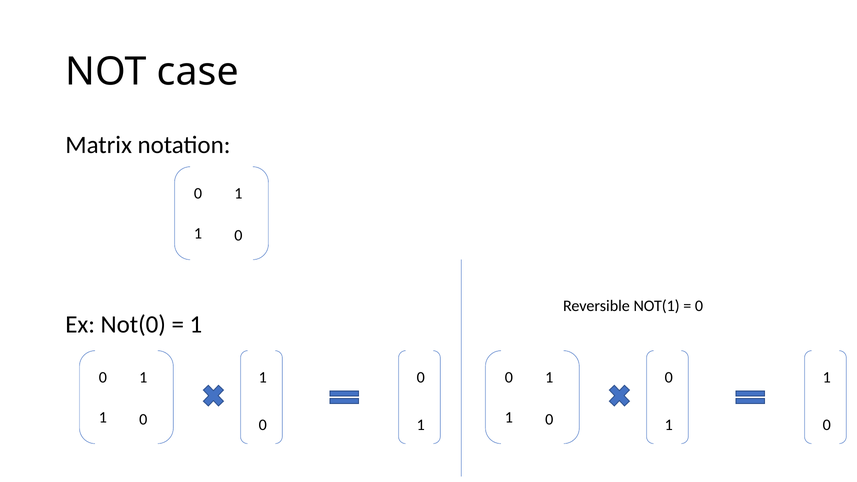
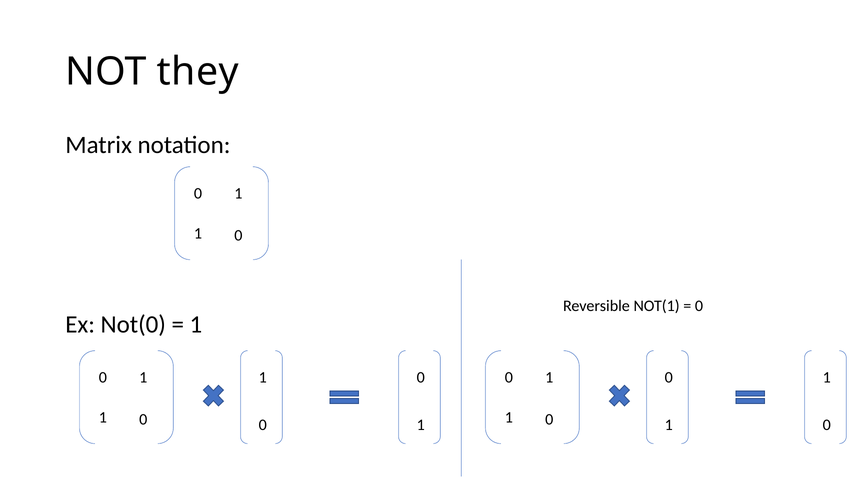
case: case -> they
